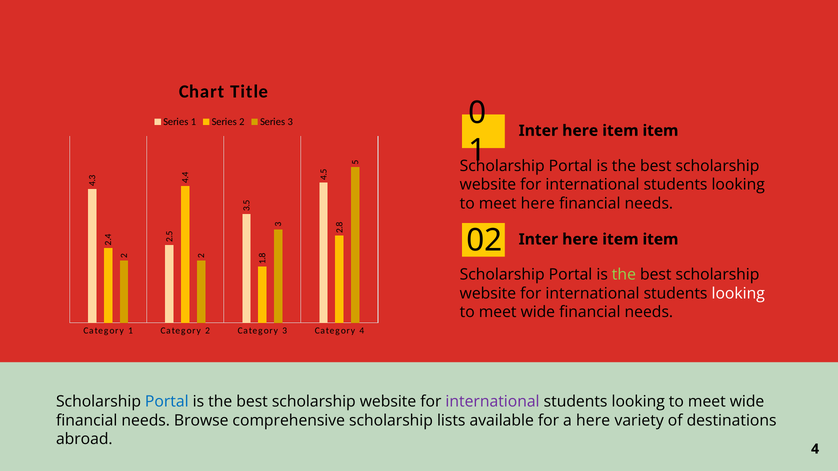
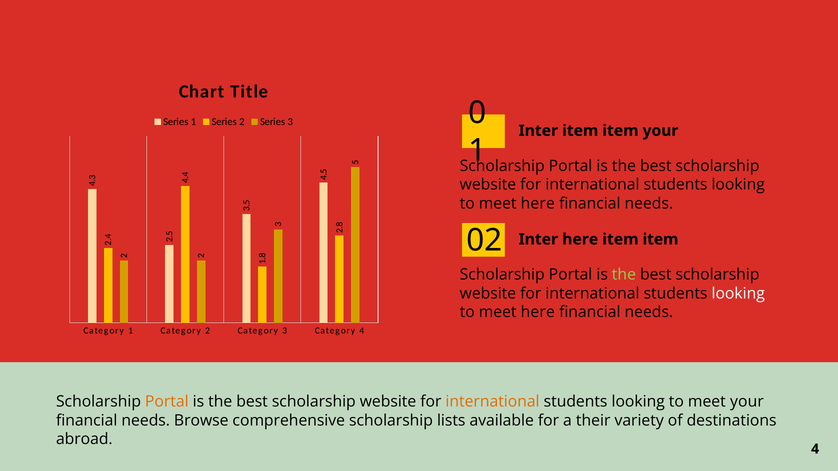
here at (580, 131): here -> item
item at (660, 131): item -> your
wide at (538, 313): wide -> here
Portal at (167, 402) colour: blue -> orange
international at (493, 402) colour: purple -> orange
wide at (747, 402): wide -> your
a here: here -> their
